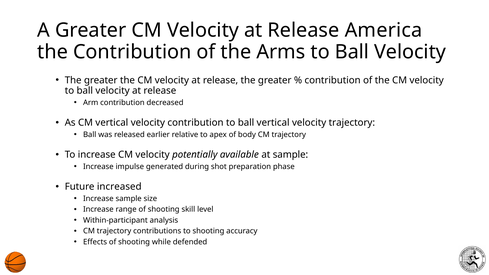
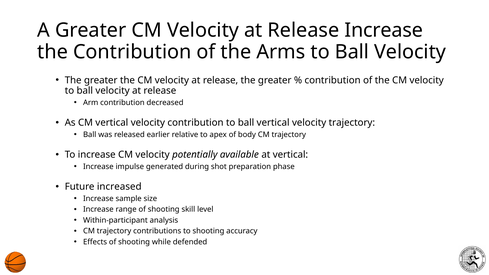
Release America: America -> Increase
at sample: sample -> vertical
